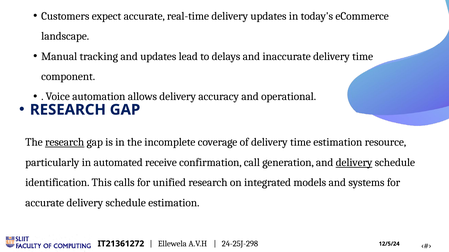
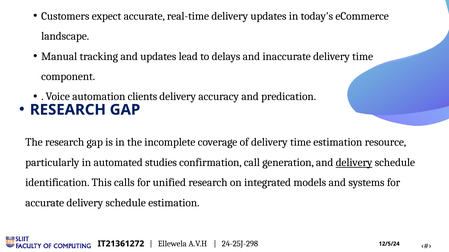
allows: allows -> clients
operational: operational -> predication
research at (65, 143) underline: present -> none
receive: receive -> studies
